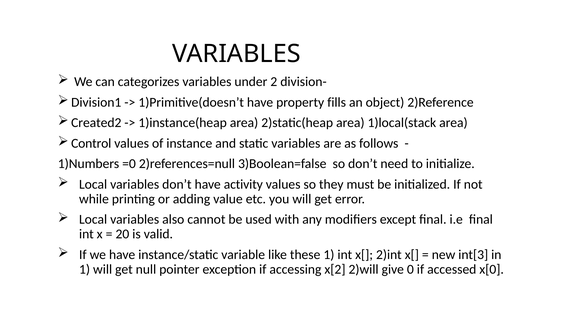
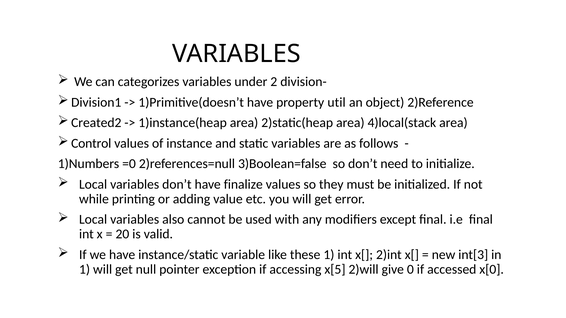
fills: fills -> util
1)local(stack: 1)local(stack -> 4)local(stack
activity: activity -> finalize
x[2: x[2 -> x[5
